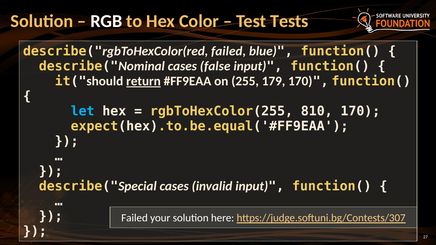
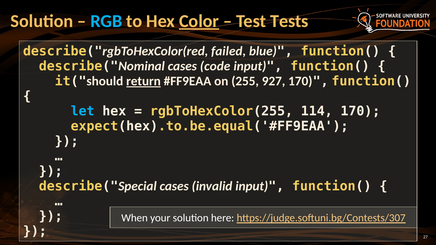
RGB colour: white -> light blue
Color underline: none -> present
false: false -> code
179: 179 -> 927
810: 810 -> 114
Failed at (135, 218): Failed -> When
